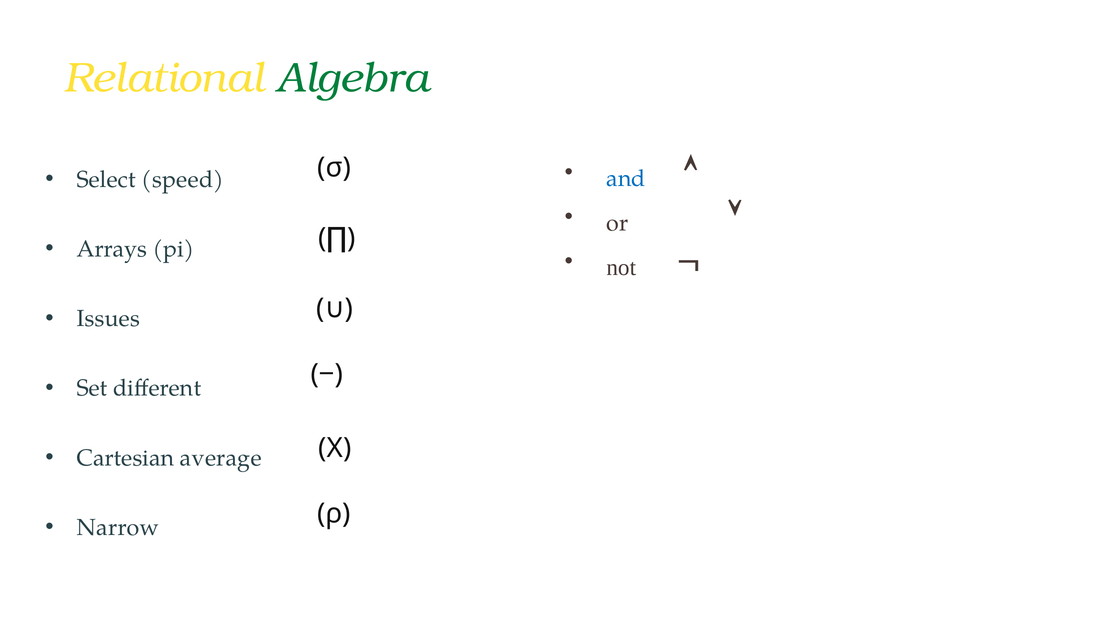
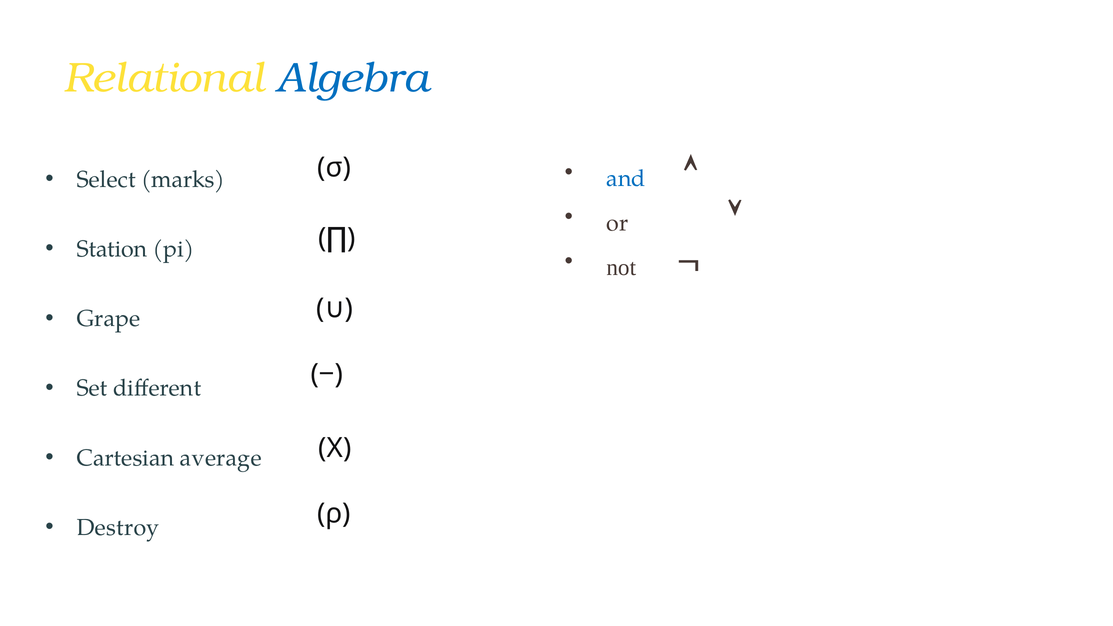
Algebra colour: green -> blue
speed: speed -> marks
Arrays: Arrays -> Station
Issues: Issues -> Grape
Narrow: Narrow -> Destroy
